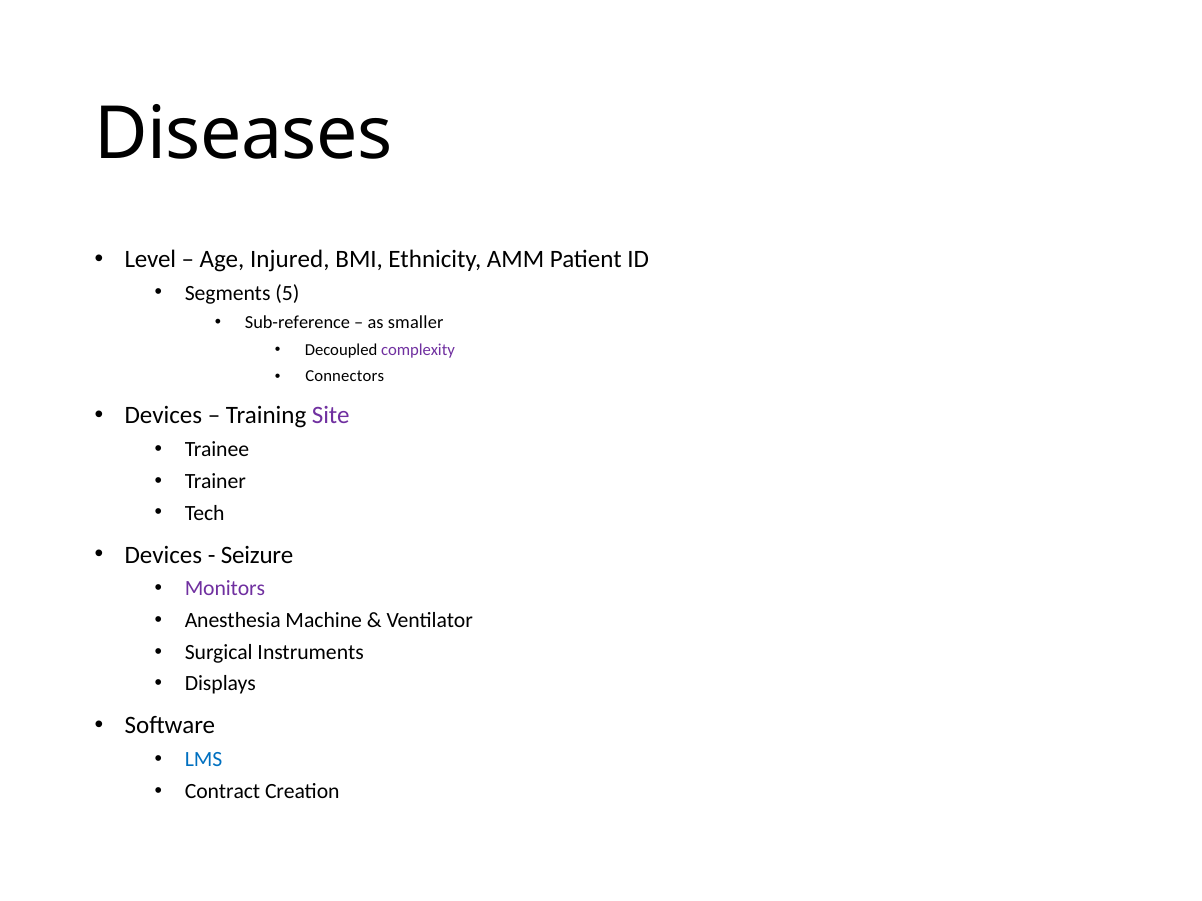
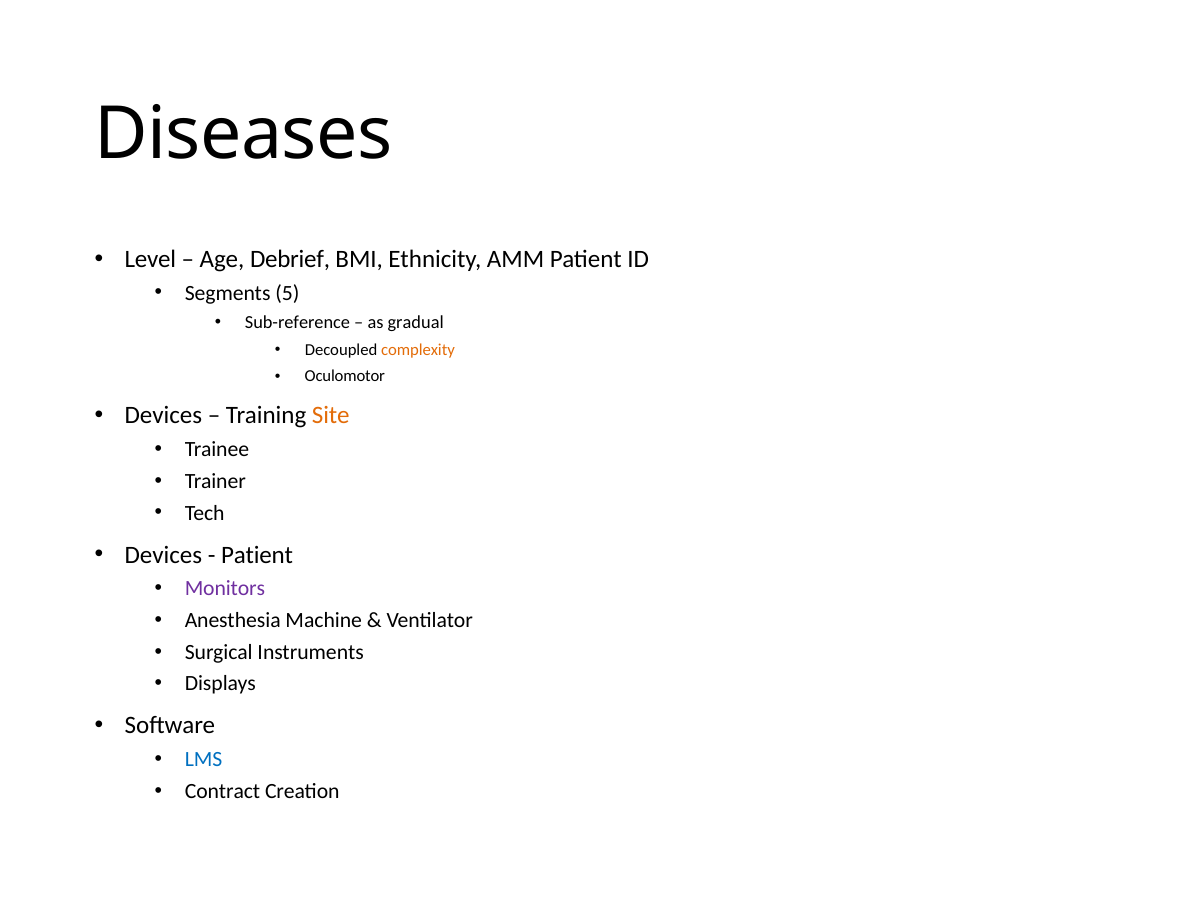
Injured: Injured -> Debrief
smaller: smaller -> gradual
complexity colour: purple -> orange
Connectors: Connectors -> Oculomotor
Site colour: purple -> orange
Seizure at (257, 555): Seizure -> Patient
